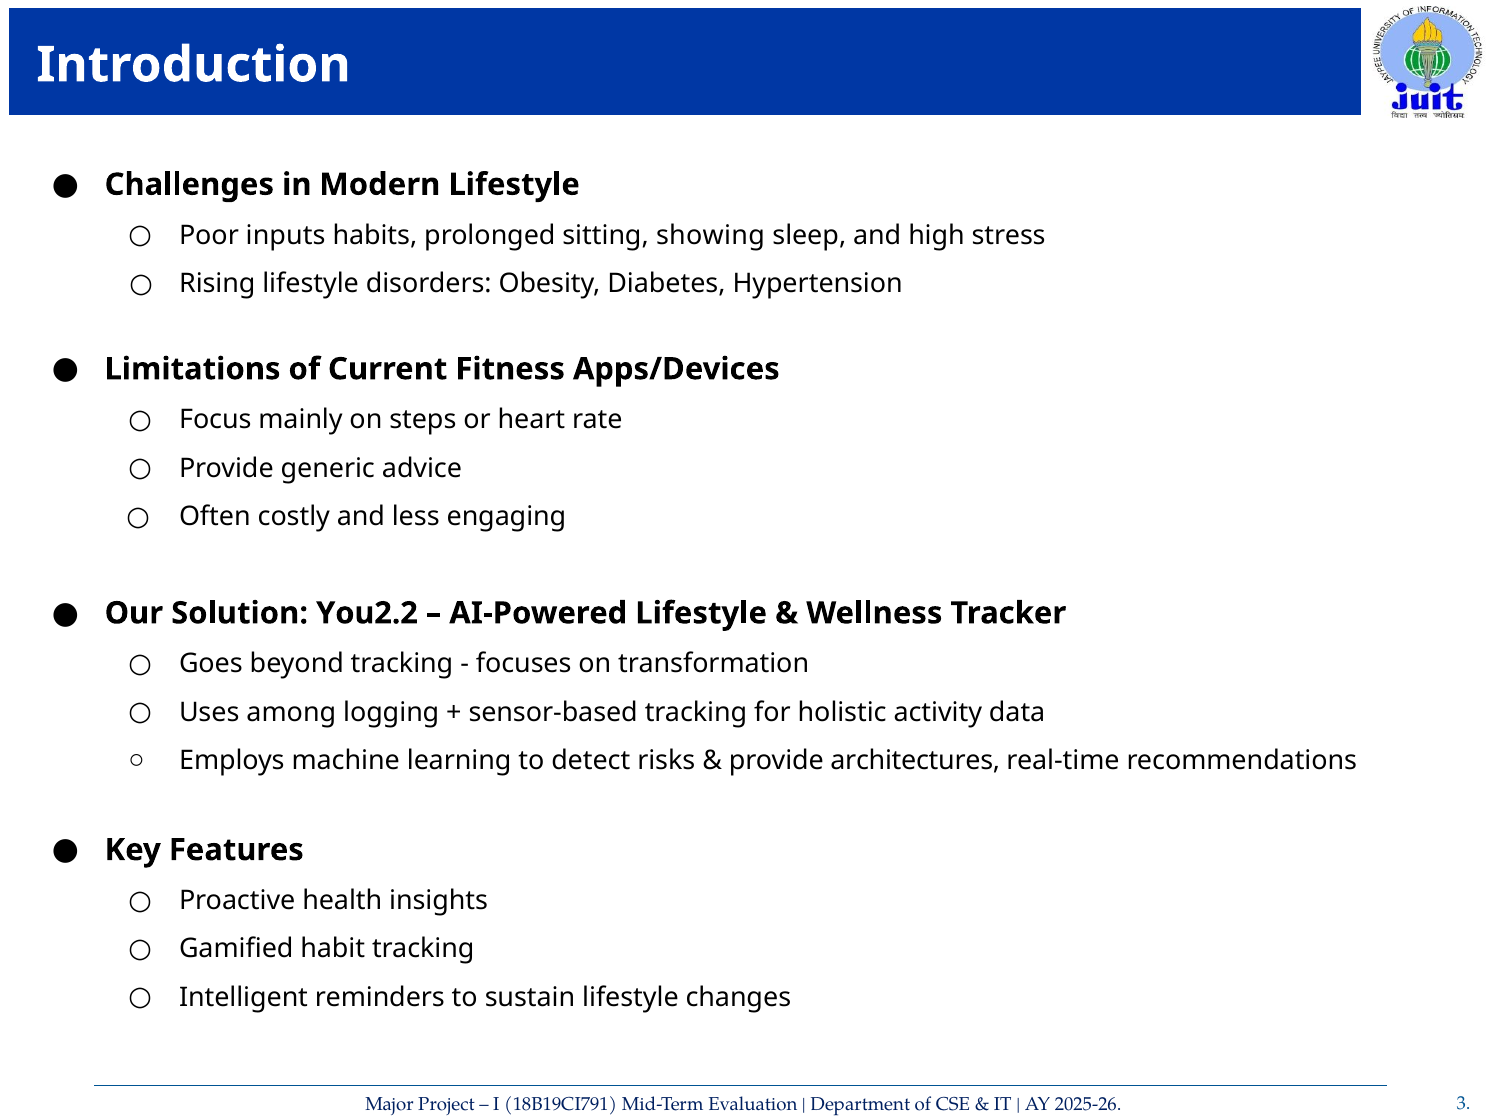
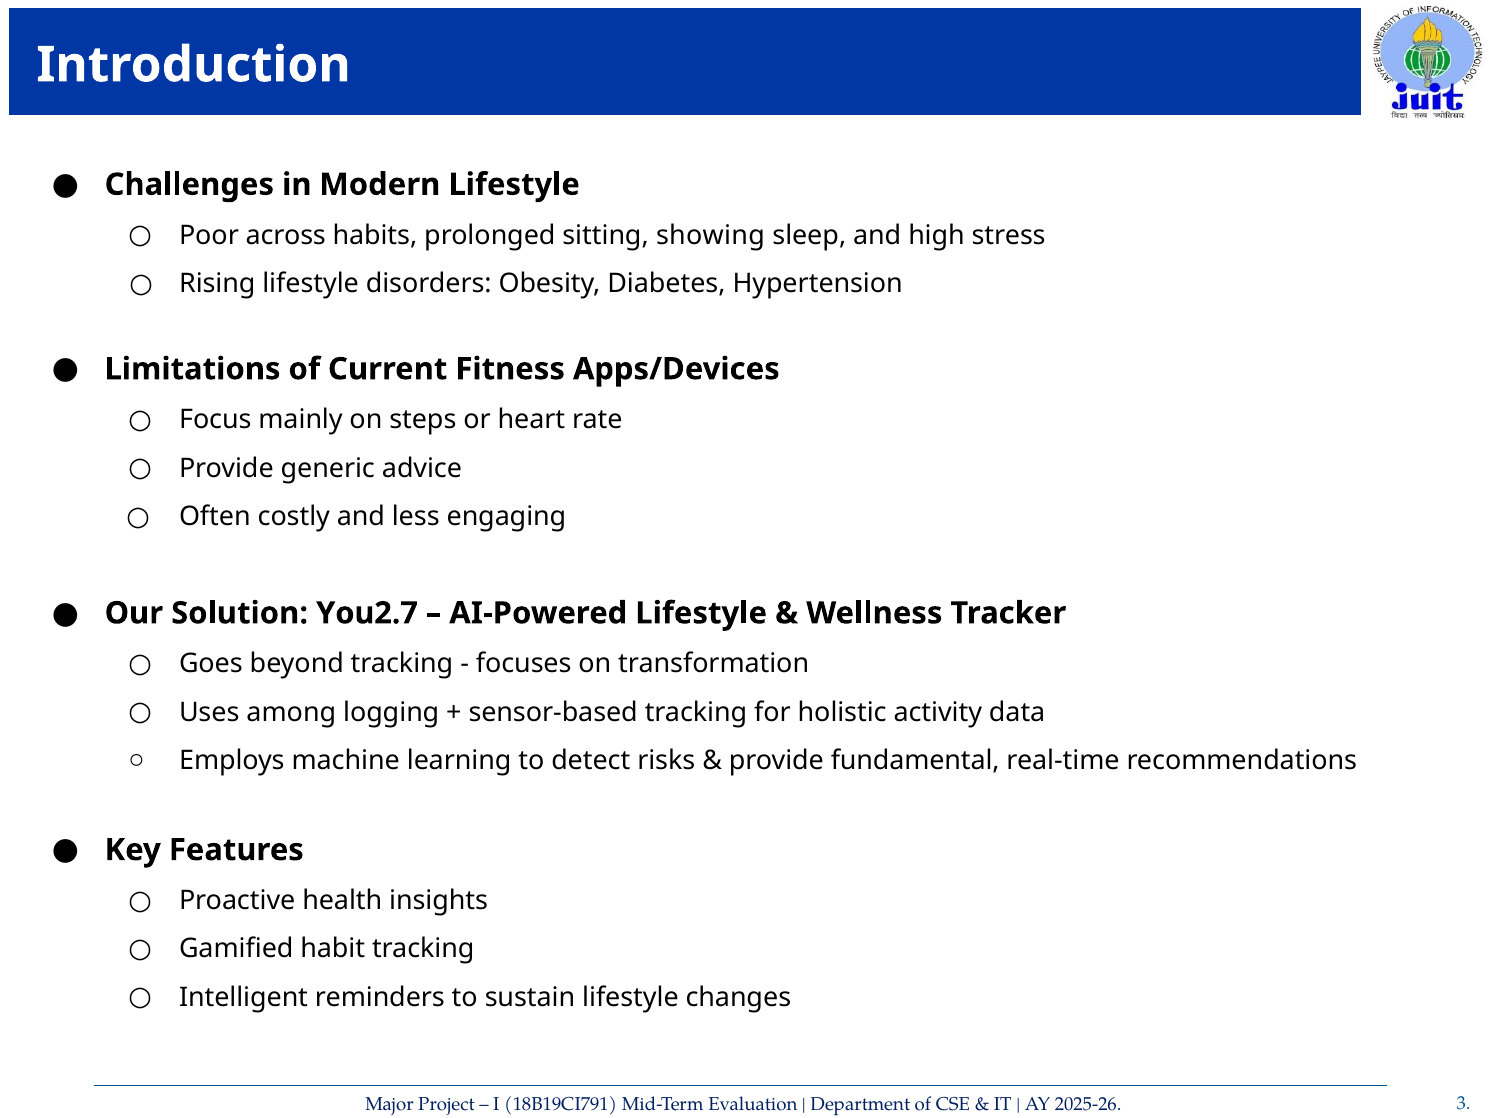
inputs: inputs -> across
You2.2: You2.2 -> You2.7
architectures: architectures -> fundamental
